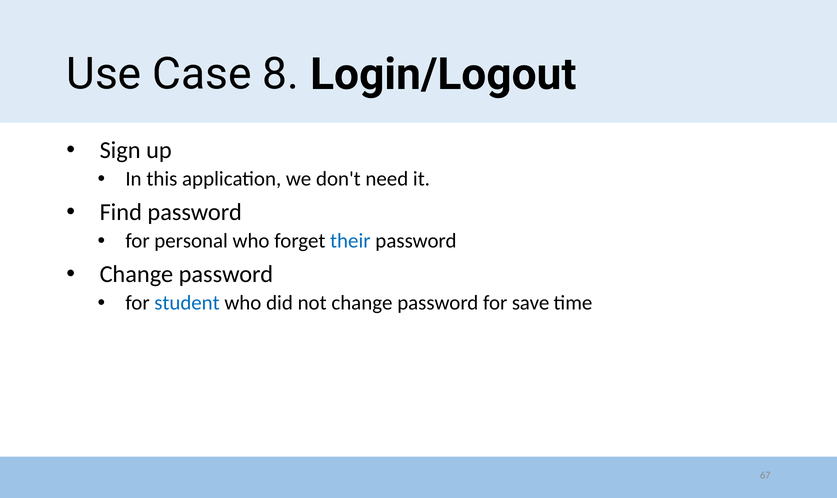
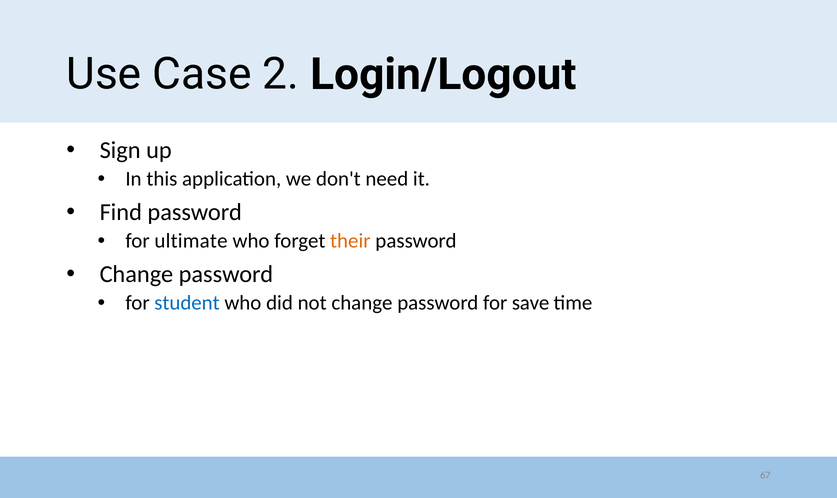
8: 8 -> 2
personal: personal -> ultimate
their colour: blue -> orange
